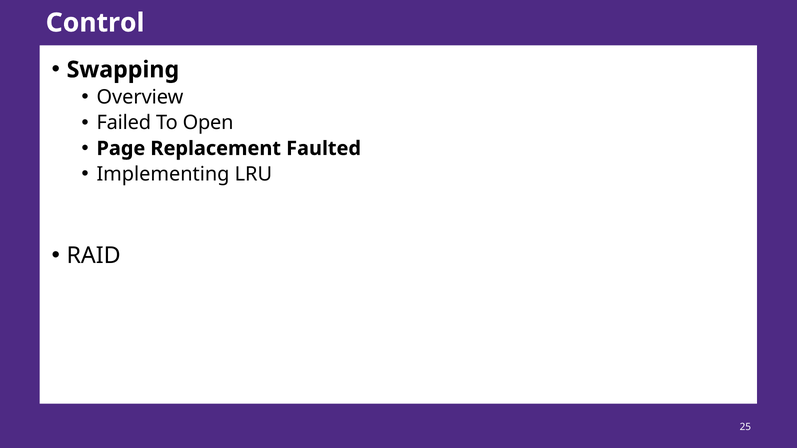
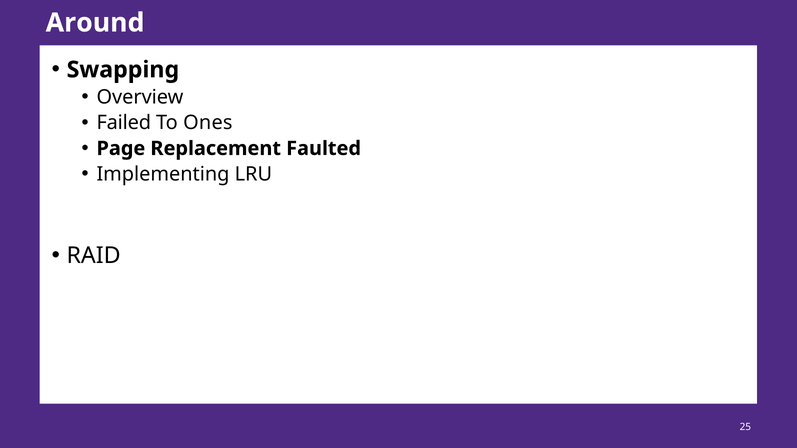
Control: Control -> Around
Open: Open -> Ones
